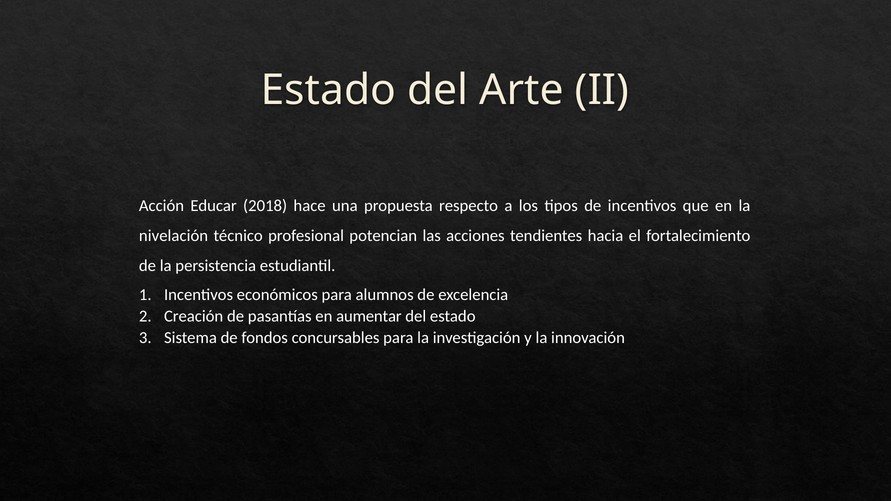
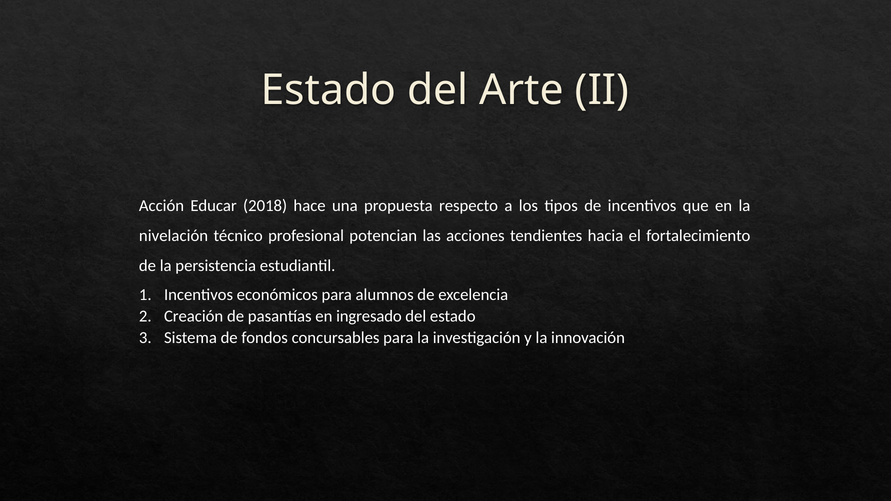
aumentar: aumentar -> ingresado
